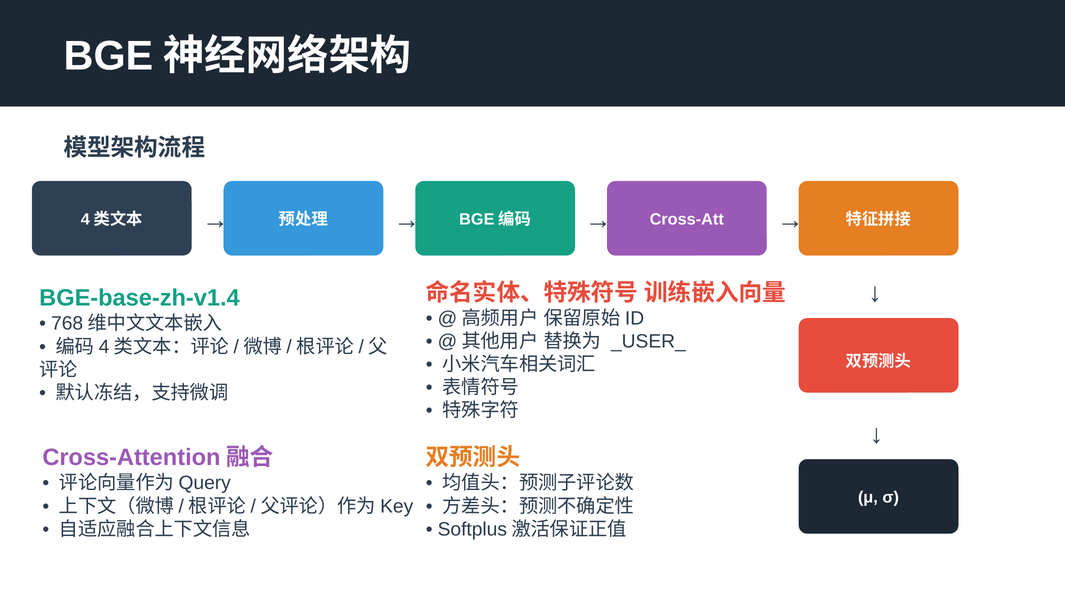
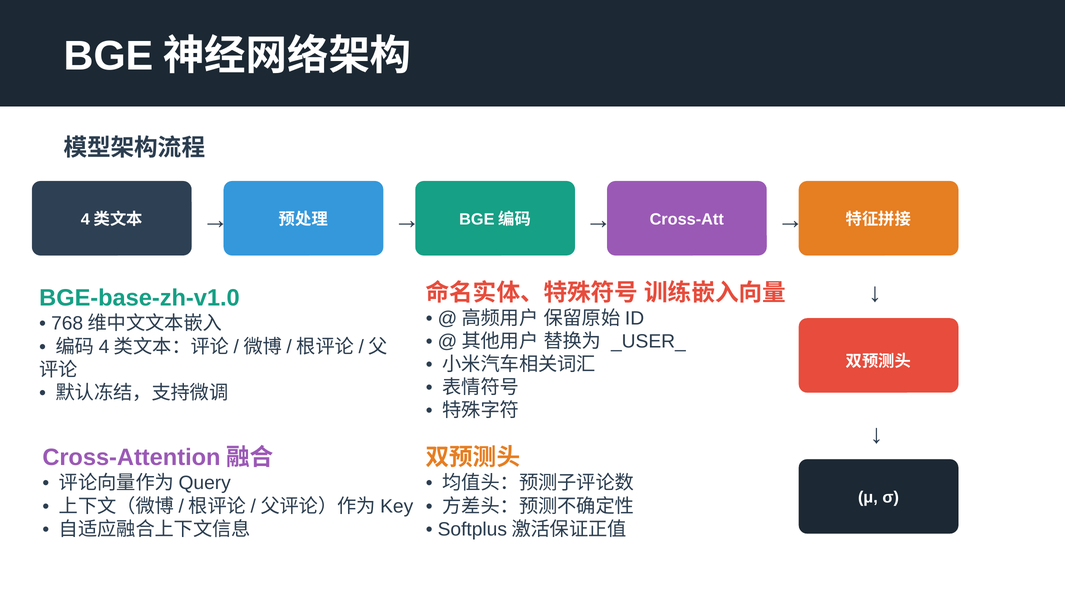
BGE-base-zh-v1.4: BGE-base-zh-v1.4 -> BGE-base-zh-v1.0
